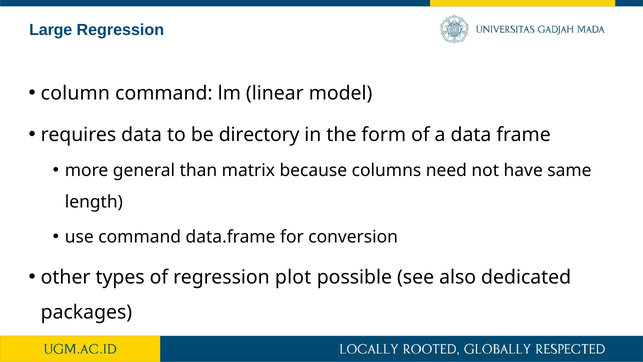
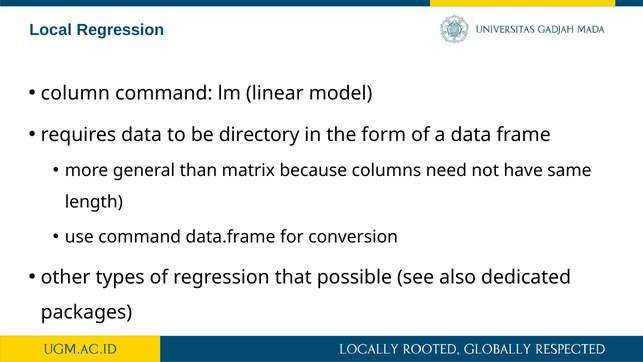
Large: Large -> Local
plot: plot -> that
